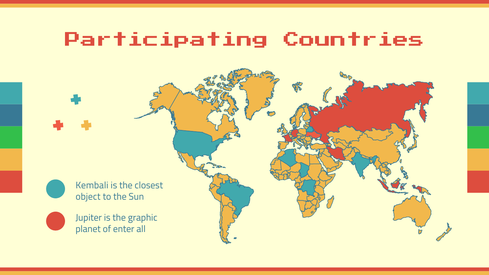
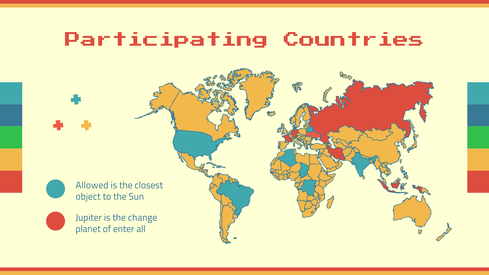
Kembali: Kembali -> Allowed
graphic: graphic -> change
